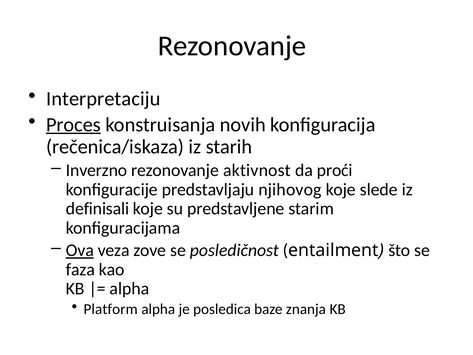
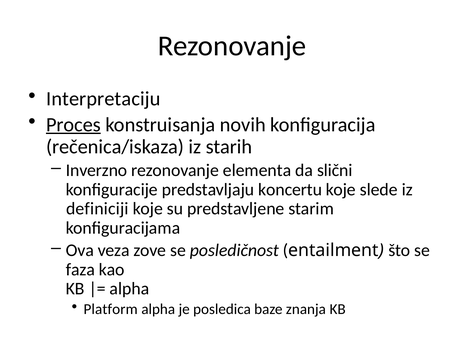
aktivnost: aktivnost -> elementa
proći: proći -> slični
njihovog: njihovog -> koncertu
definisali: definisali -> definiciji
Ova underline: present -> none
